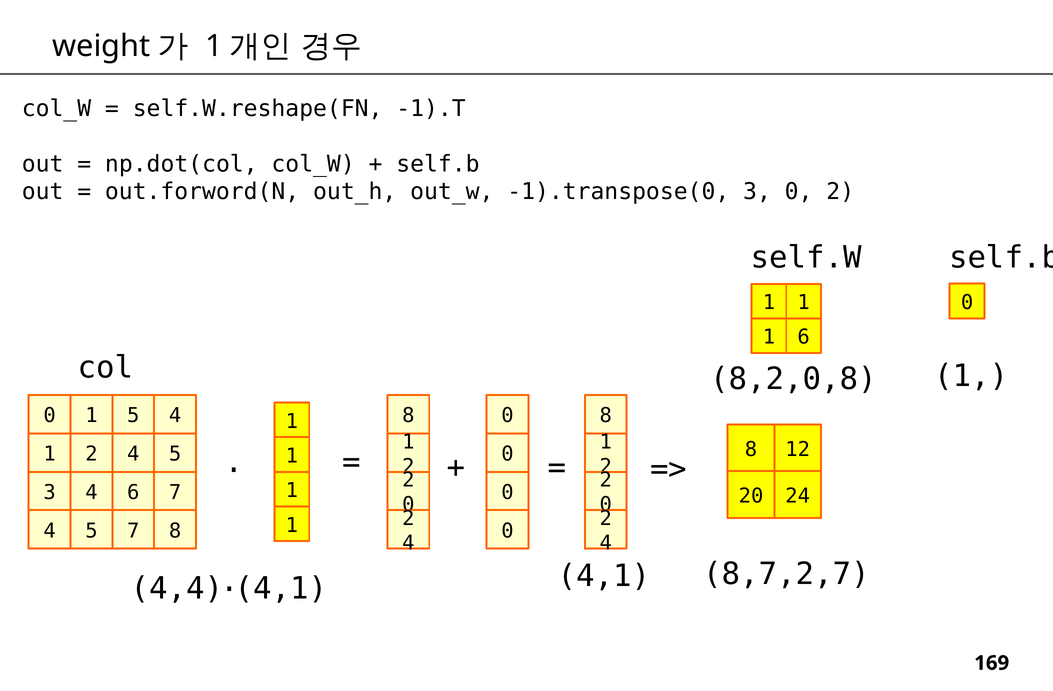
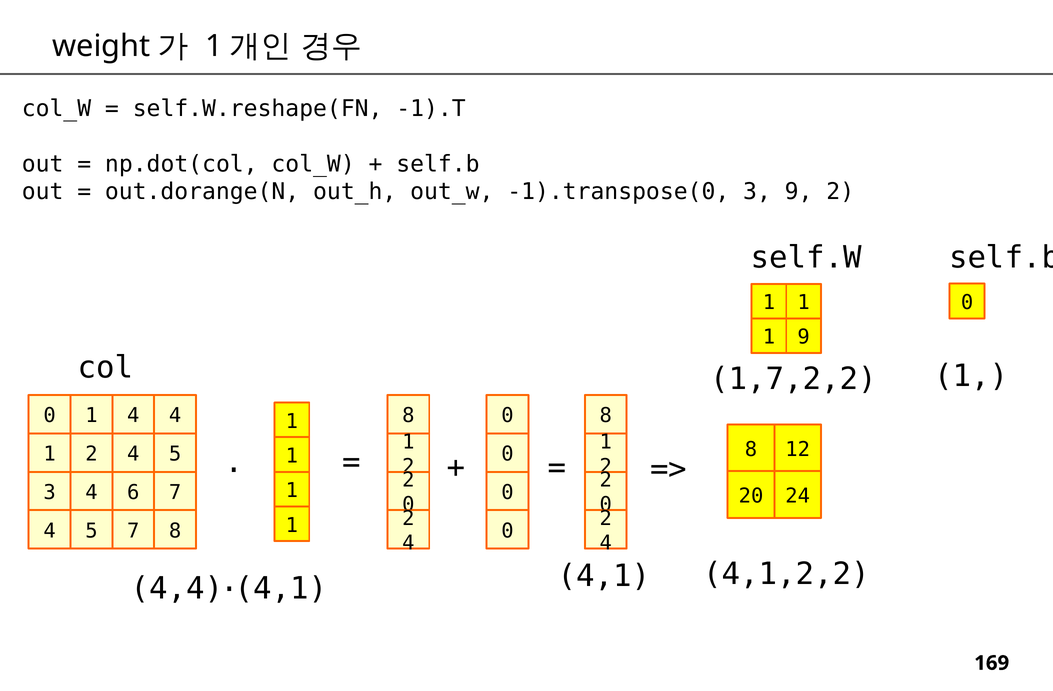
out.forword(N: out.forword(N -> out.dorange(N
3 0: 0 -> 9
1 6: 6 -> 9
8,2,0,8: 8,2,0,8 -> 1,7,2,2
1 5: 5 -> 4
8,7,2,7: 8,7,2,7 -> 4,1,2,2
